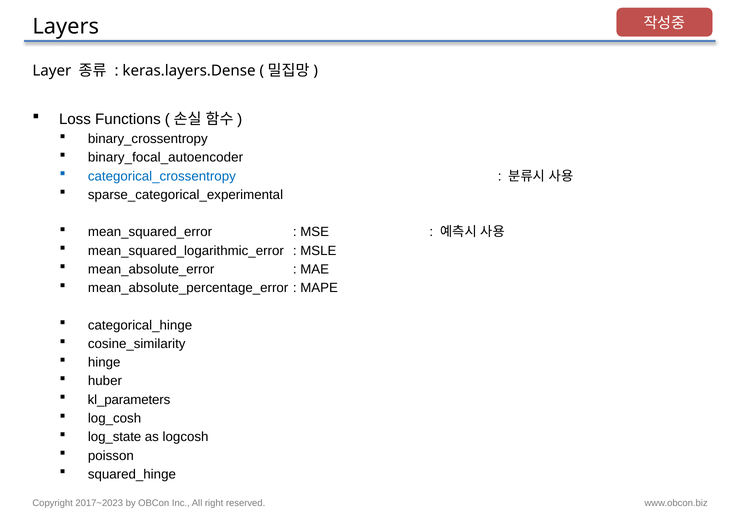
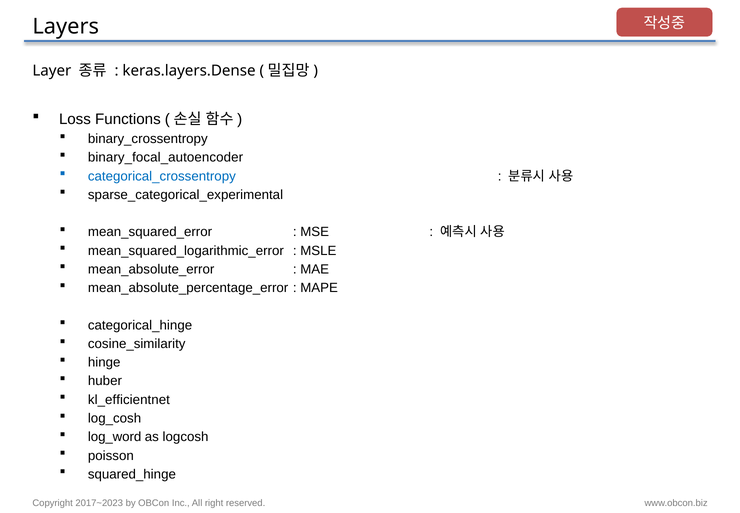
kl_parameters: kl_parameters -> kl_efficientnet
log_state: log_state -> log_word
